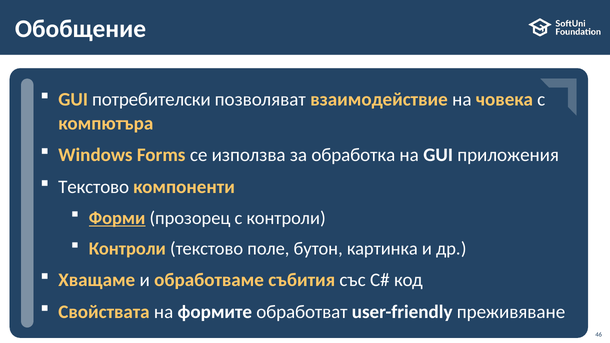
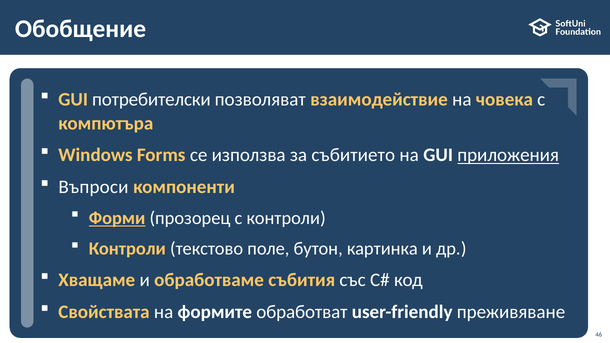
обработка: обработка -> събитието
приложения underline: none -> present
Текстово at (94, 187): Текстово -> Въпроси
